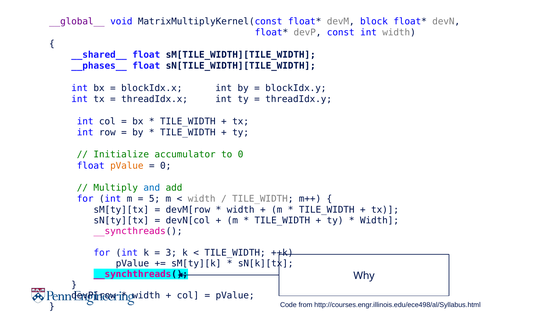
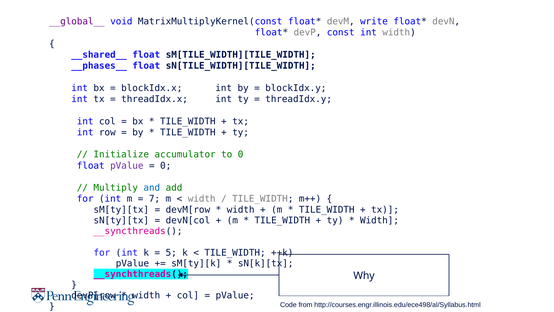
block: block -> write
pValue at (127, 165) colour: orange -> purple
5: 5 -> 7
3: 3 -> 5
